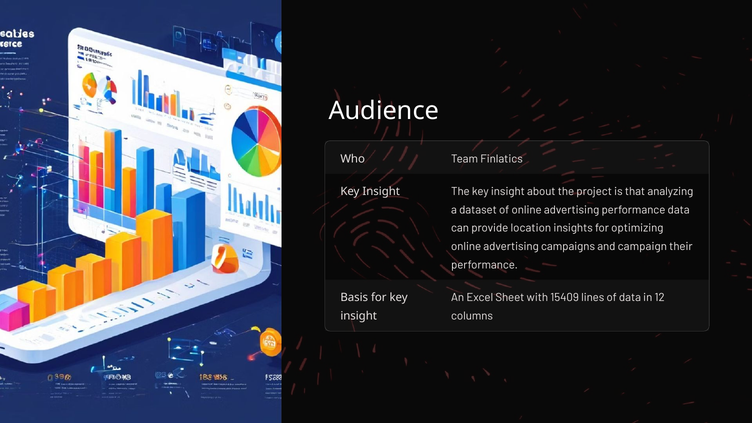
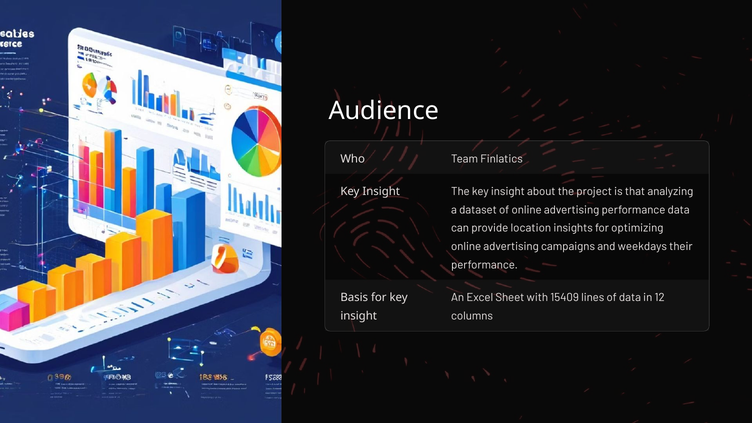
campaign: campaign -> weekdays
